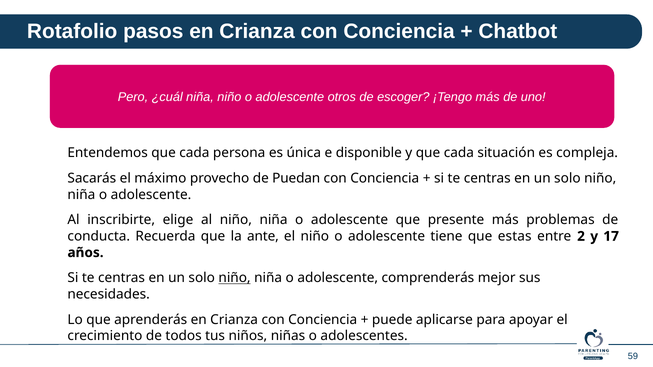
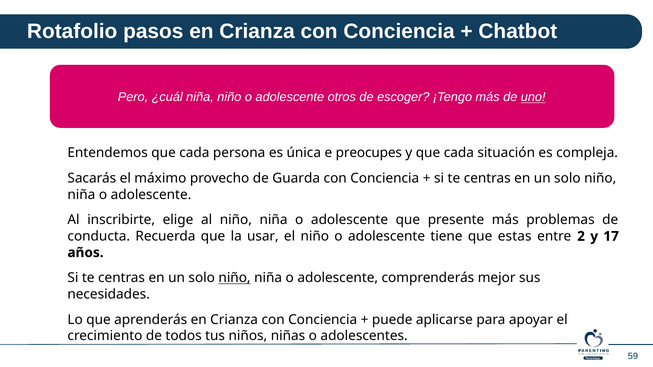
uno underline: none -> present
disponible: disponible -> preocupes
Puedan: Puedan -> Guarda
ante: ante -> usar
